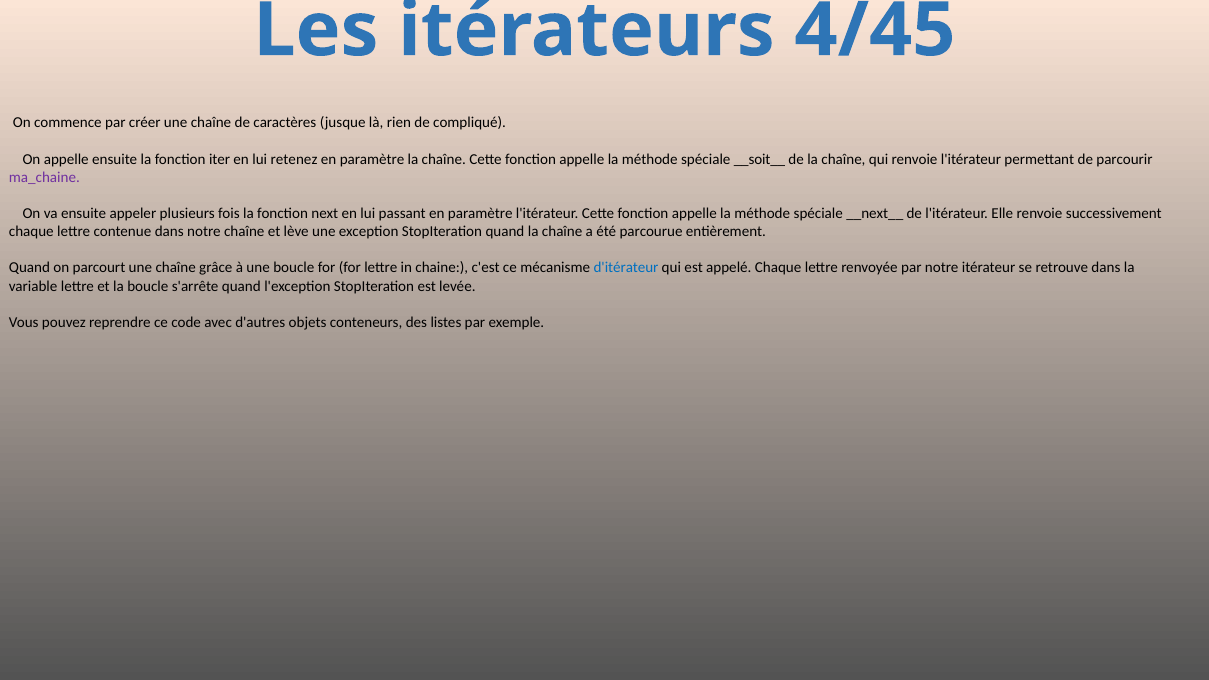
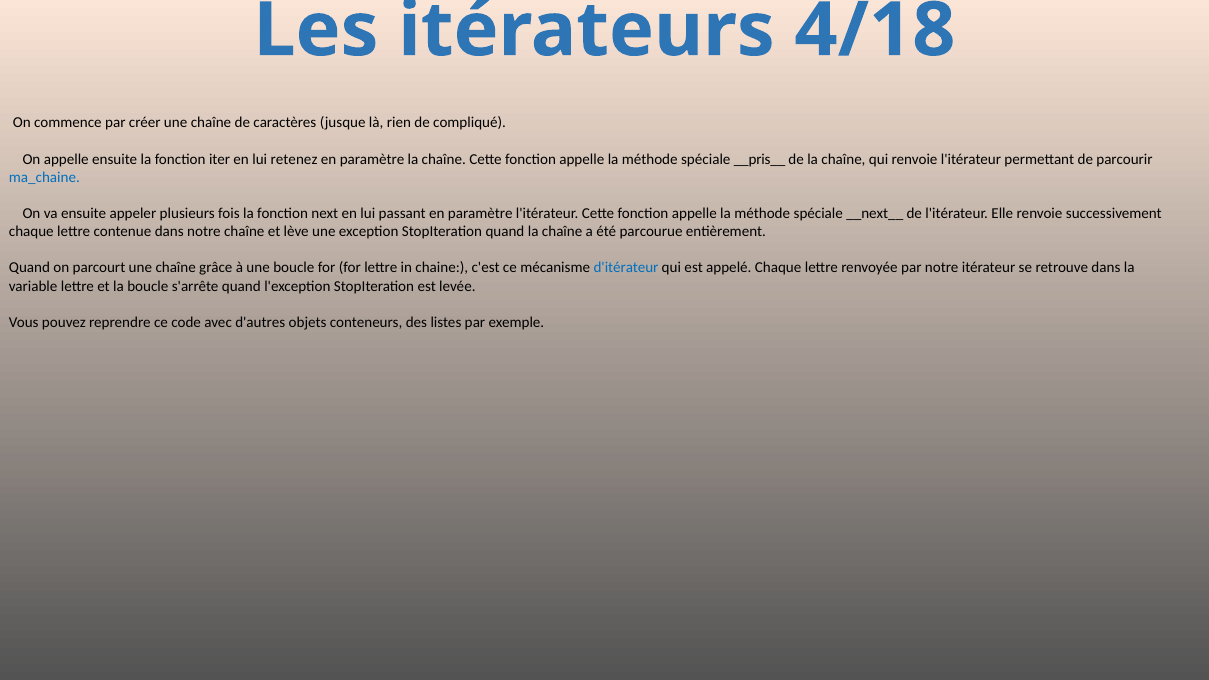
4/45: 4/45 -> 4/18
__soit__: __soit__ -> __pris__
ma_chaine colour: purple -> blue
